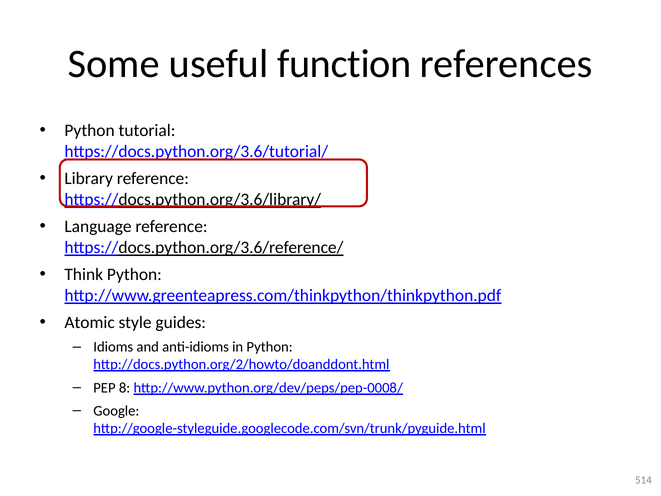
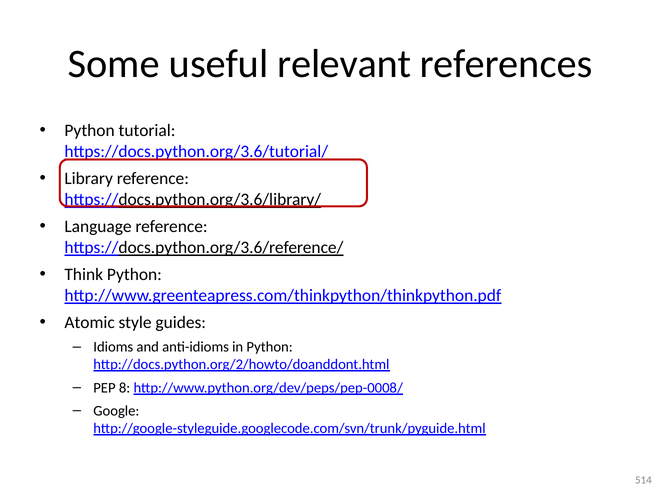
function: function -> relevant
